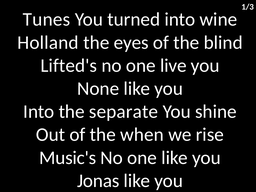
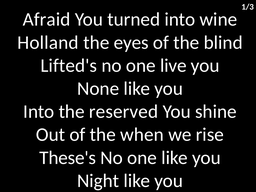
Tunes: Tunes -> Afraid
separate: separate -> reserved
Music's: Music's -> These's
Jonas: Jonas -> Night
